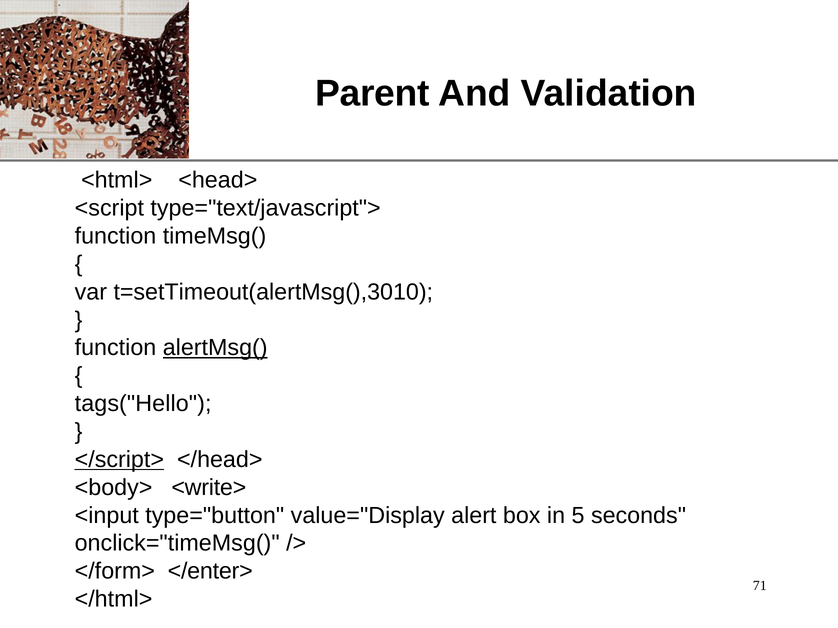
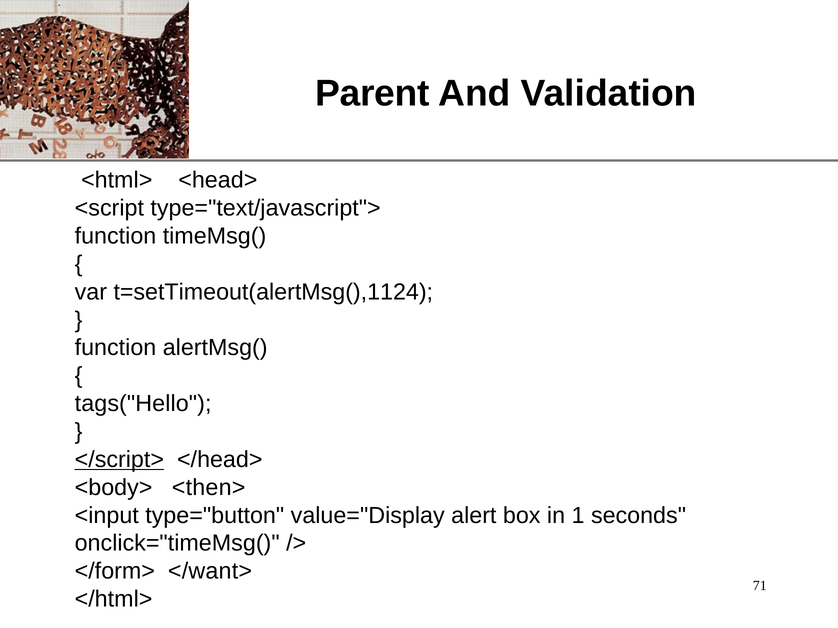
t=setTimeout(alertMsg(),3010: t=setTimeout(alertMsg(),3010 -> t=setTimeout(alertMsg(),1124
alertMsg( underline: present -> none
<write>: <write> -> <then>
5: 5 -> 1
</enter>: </enter> -> </want>
